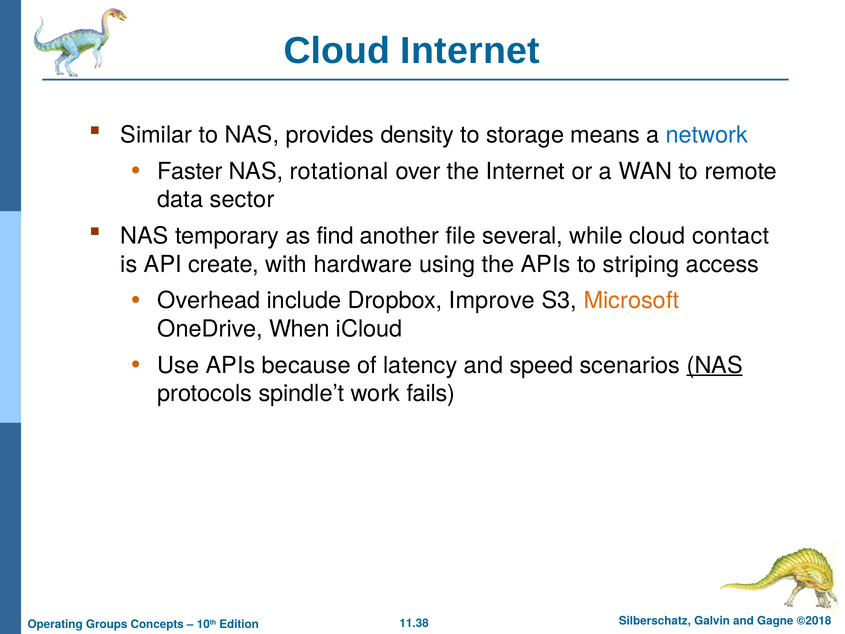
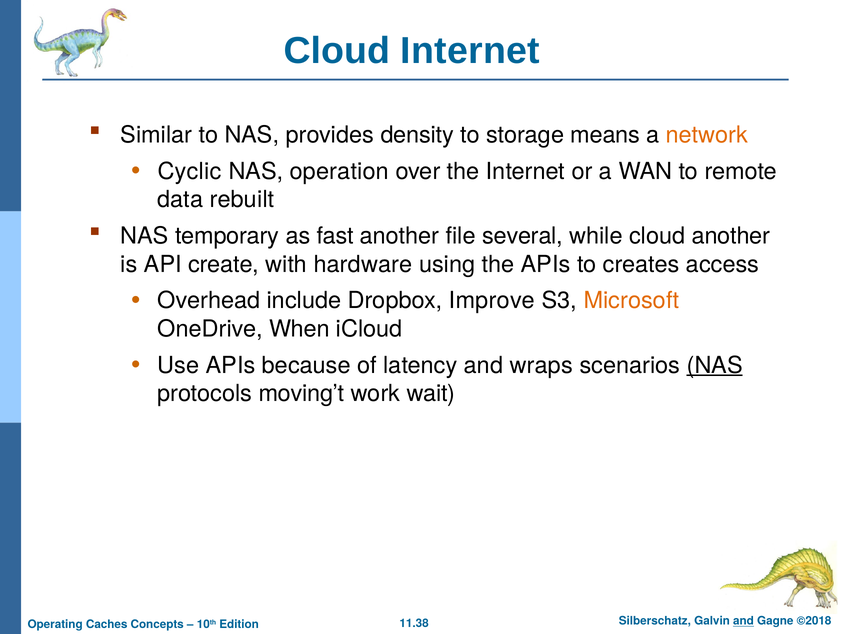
network colour: blue -> orange
Faster: Faster -> Cyclic
rotational: rotational -> operation
sector: sector -> rebuilt
find: find -> fast
cloud contact: contact -> another
striping: striping -> creates
speed: speed -> wraps
spindle’t: spindle’t -> moving’t
fails: fails -> wait
and at (743, 621) underline: none -> present
Groups: Groups -> Caches
